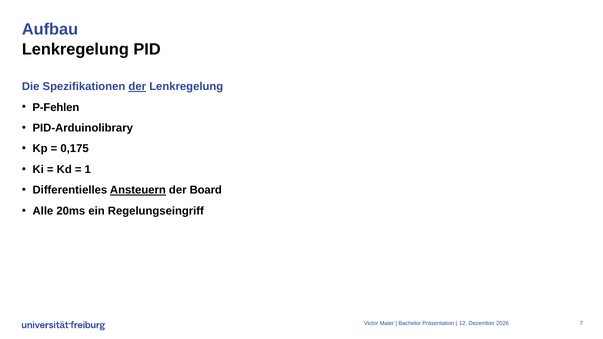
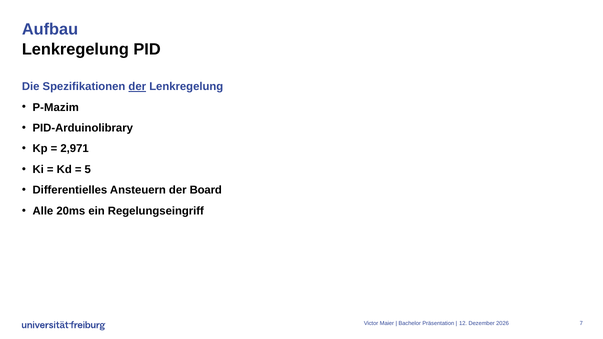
P-Fehlen: P-Fehlen -> P-Mazim
0,175: 0,175 -> 2,971
1: 1 -> 5
Ansteuern underline: present -> none
